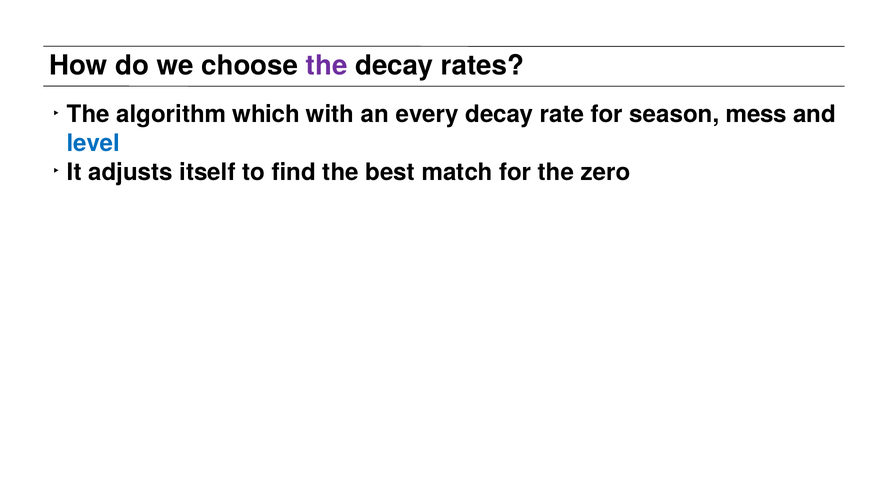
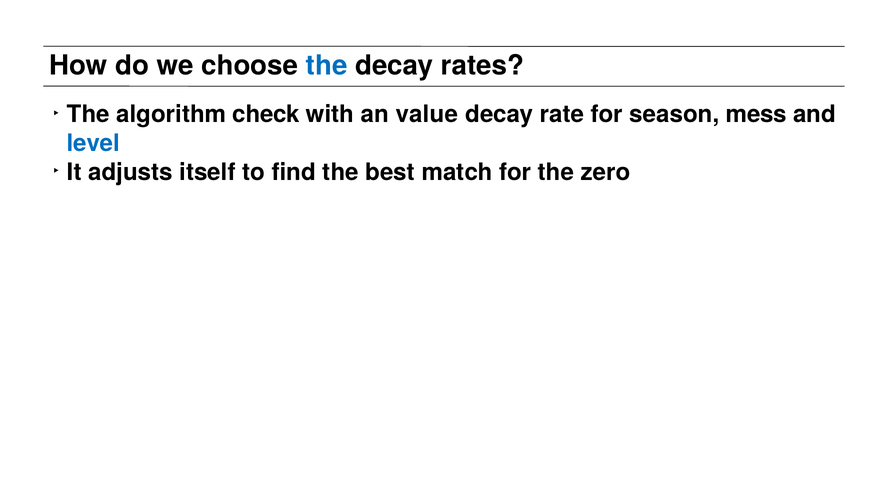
the at (327, 66) colour: purple -> blue
which: which -> check
every: every -> value
